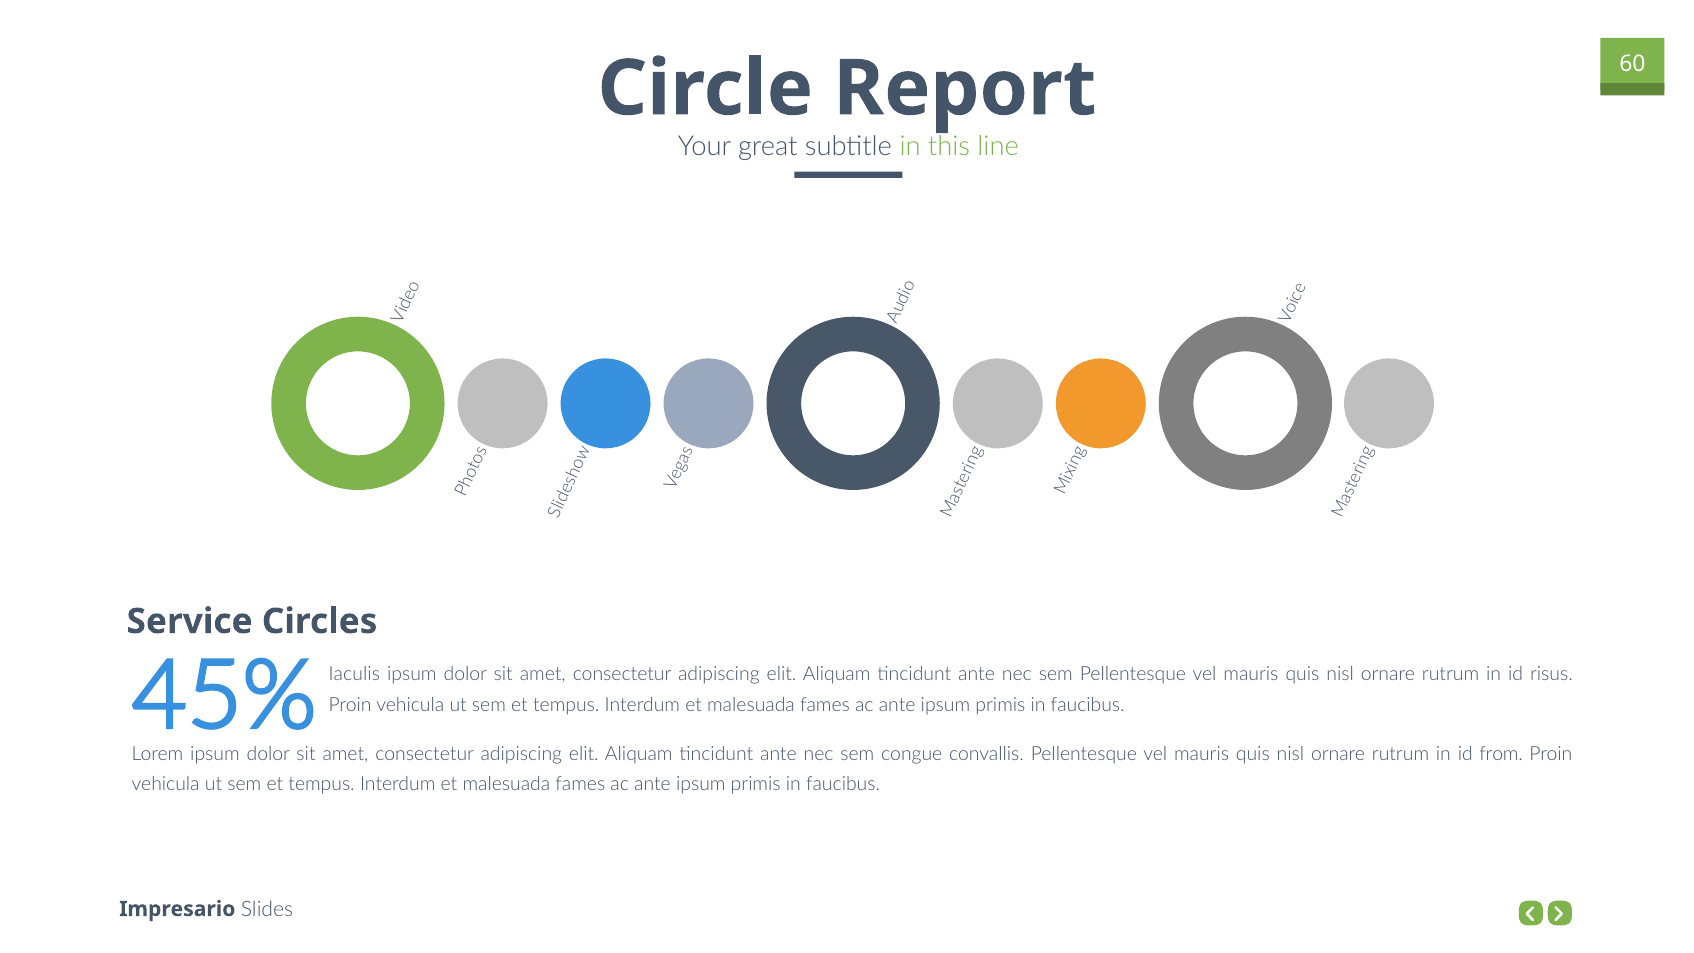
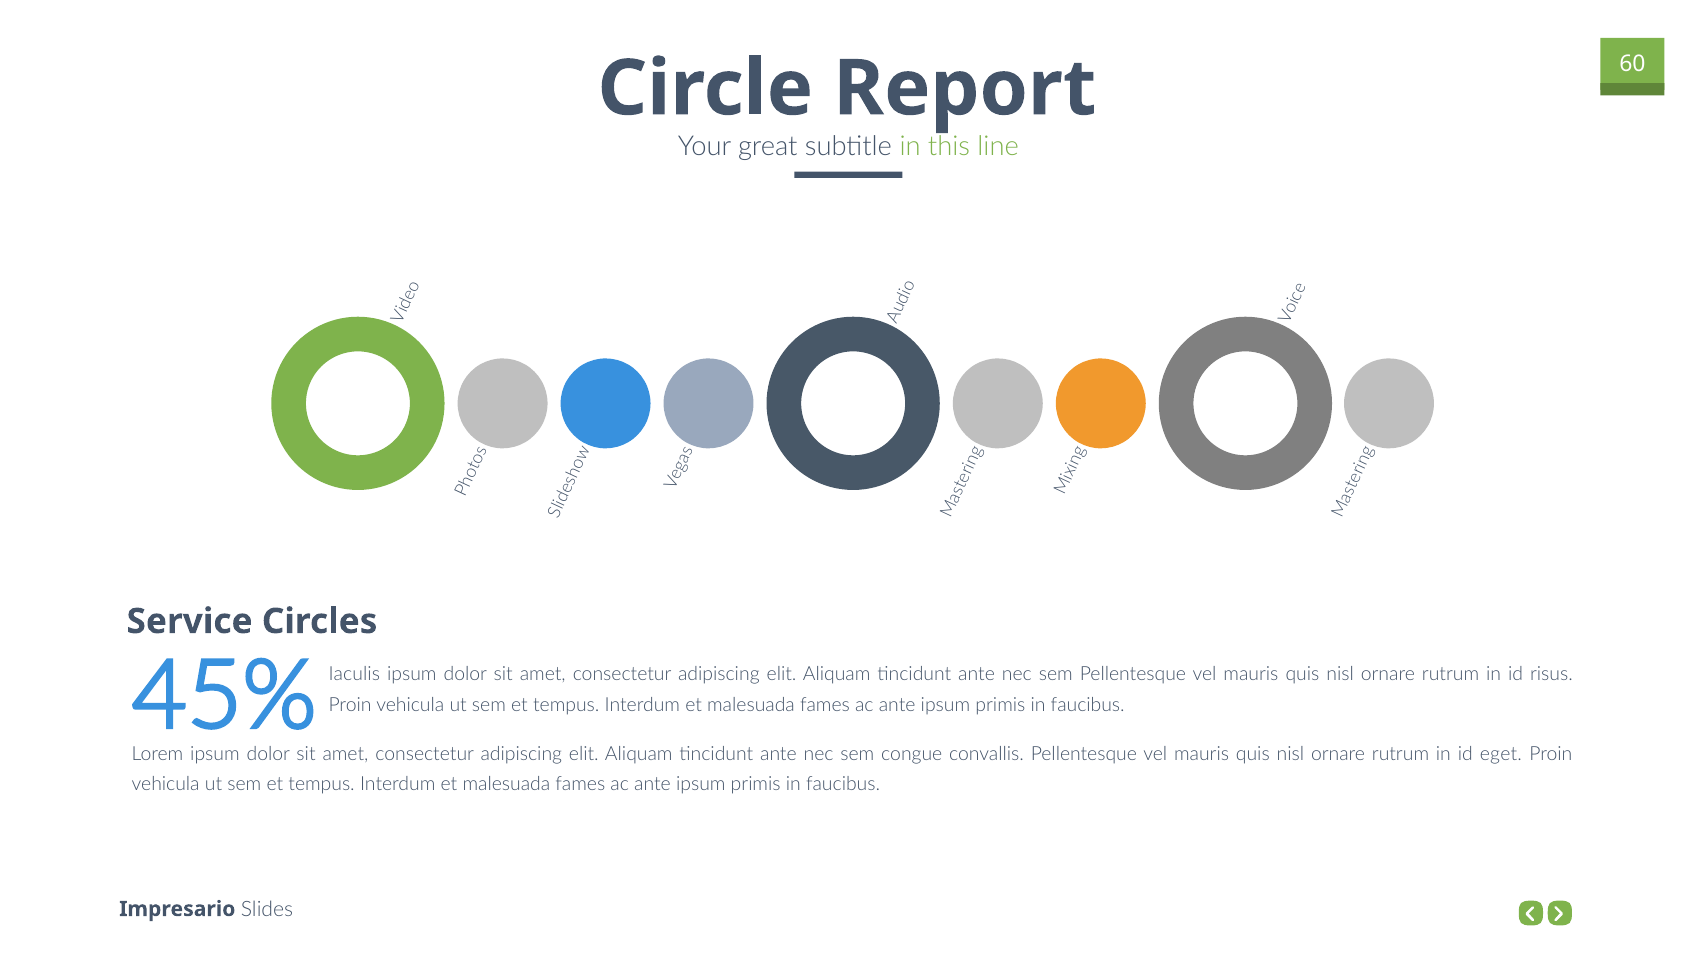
from: from -> eget
